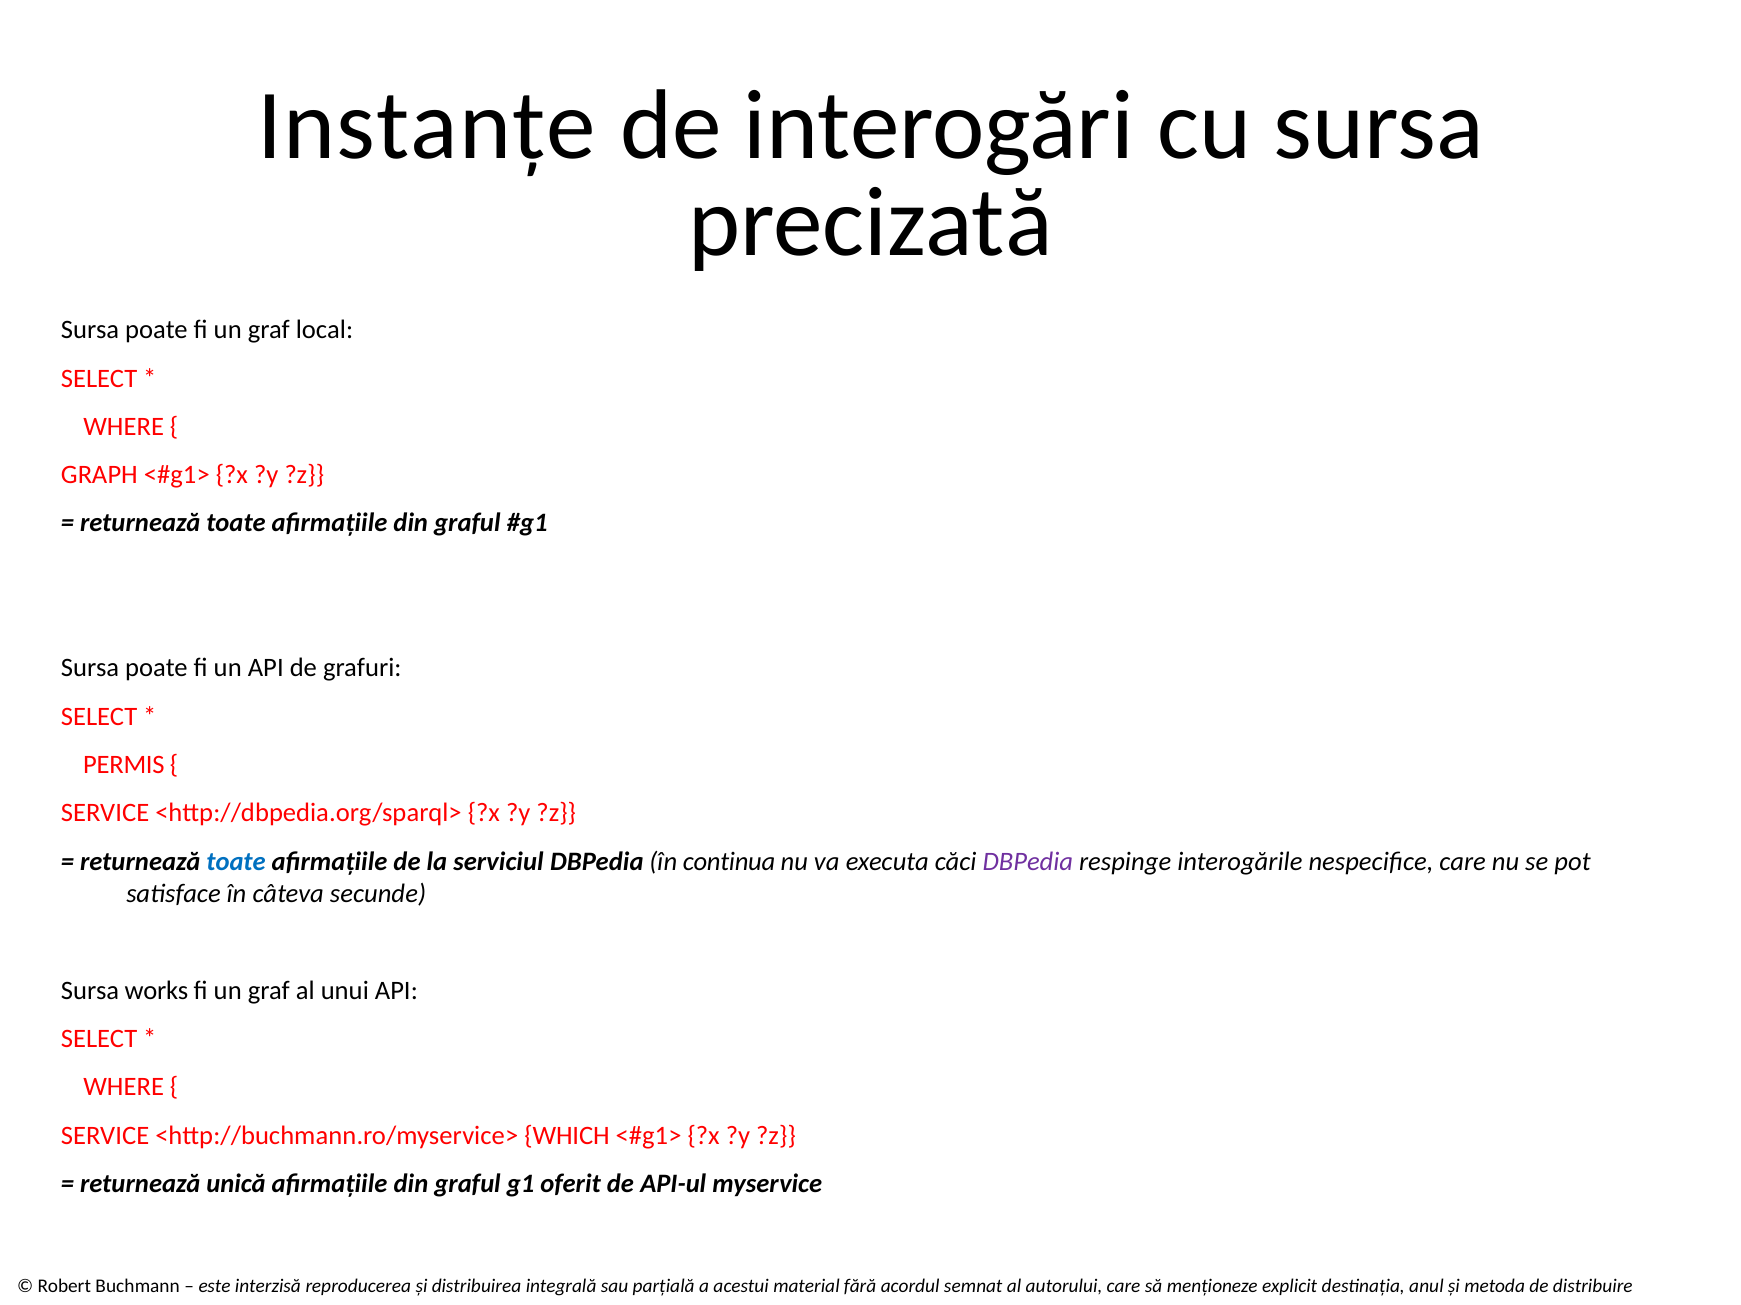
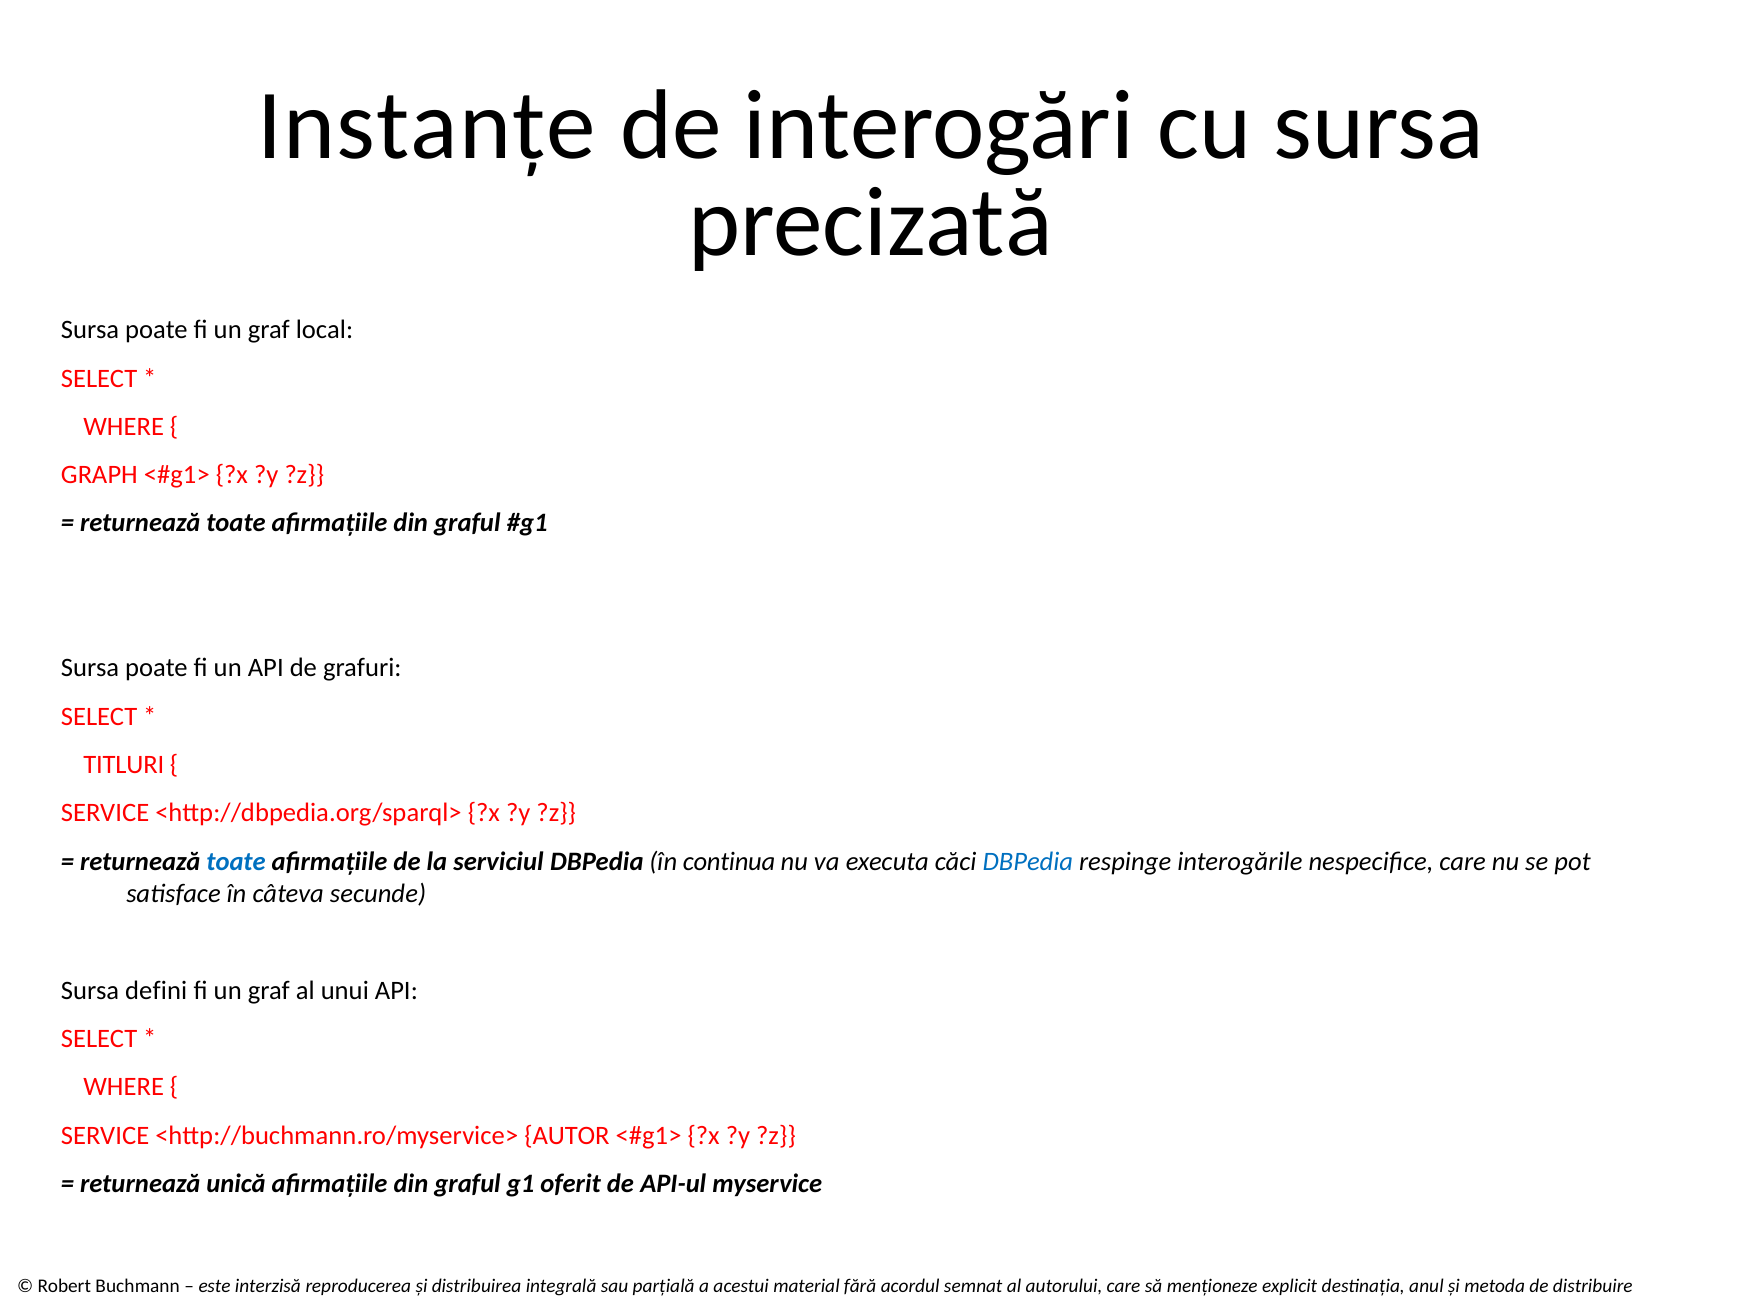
PERMIS: PERMIS -> TITLURI
DBPedia at (1028, 862) colour: purple -> blue
works: works -> defini
WHICH: WHICH -> AUTOR
